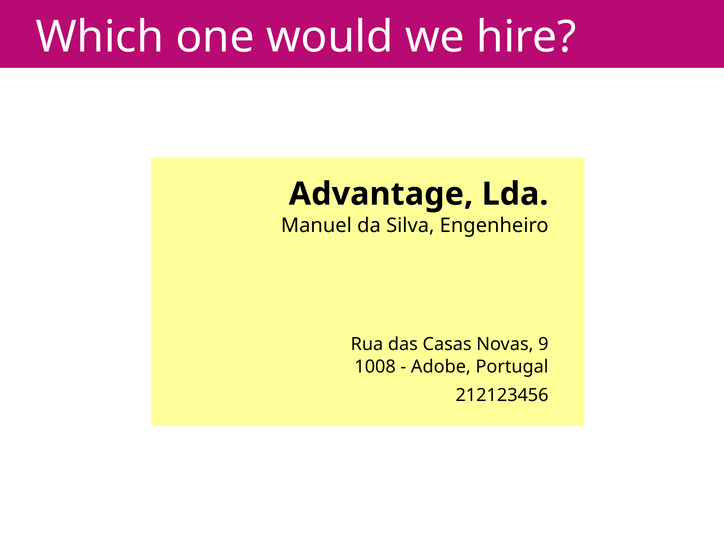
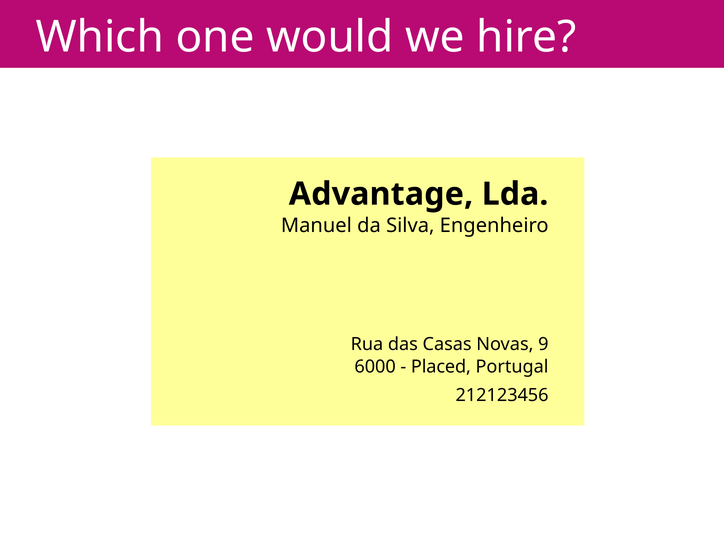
1008: 1008 -> 6000
Adobe: Adobe -> Placed
